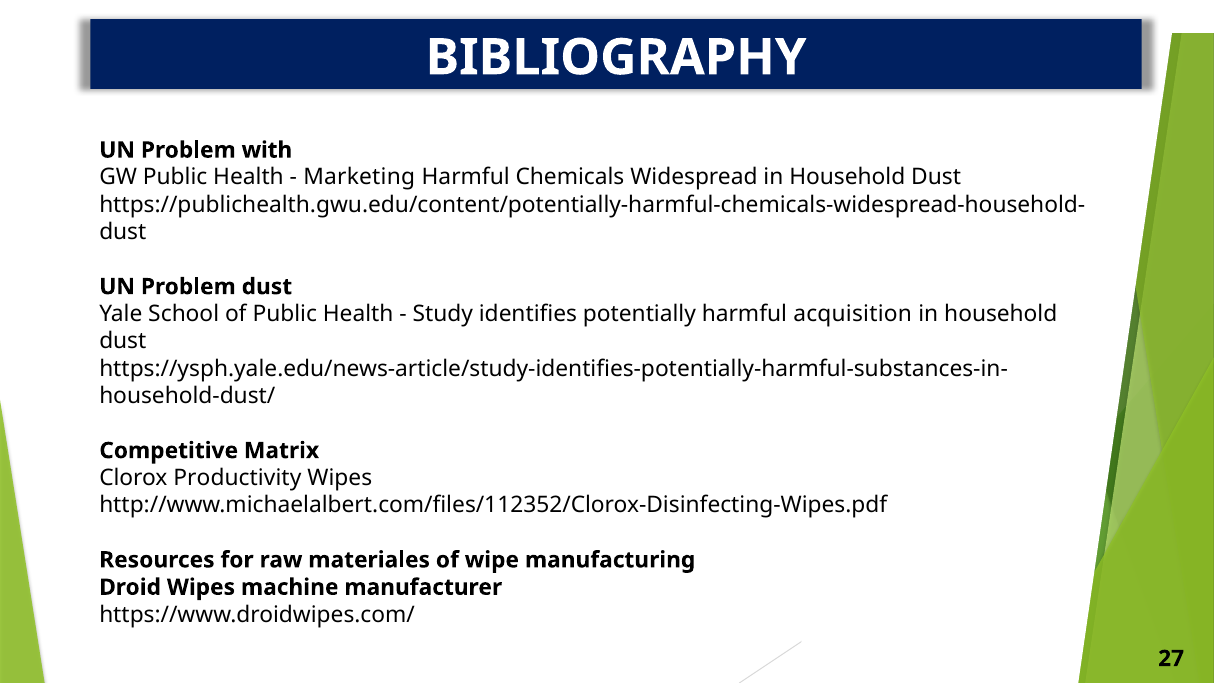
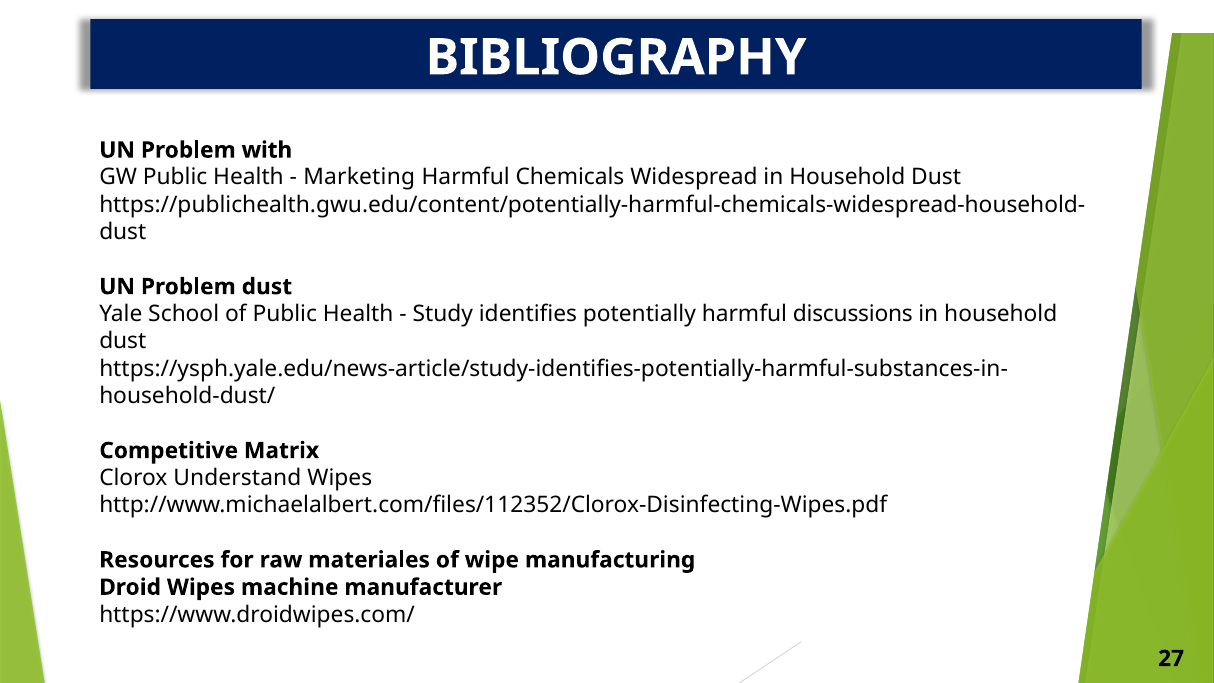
acquisition: acquisition -> discussions
Productivity: Productivity -> Understand
